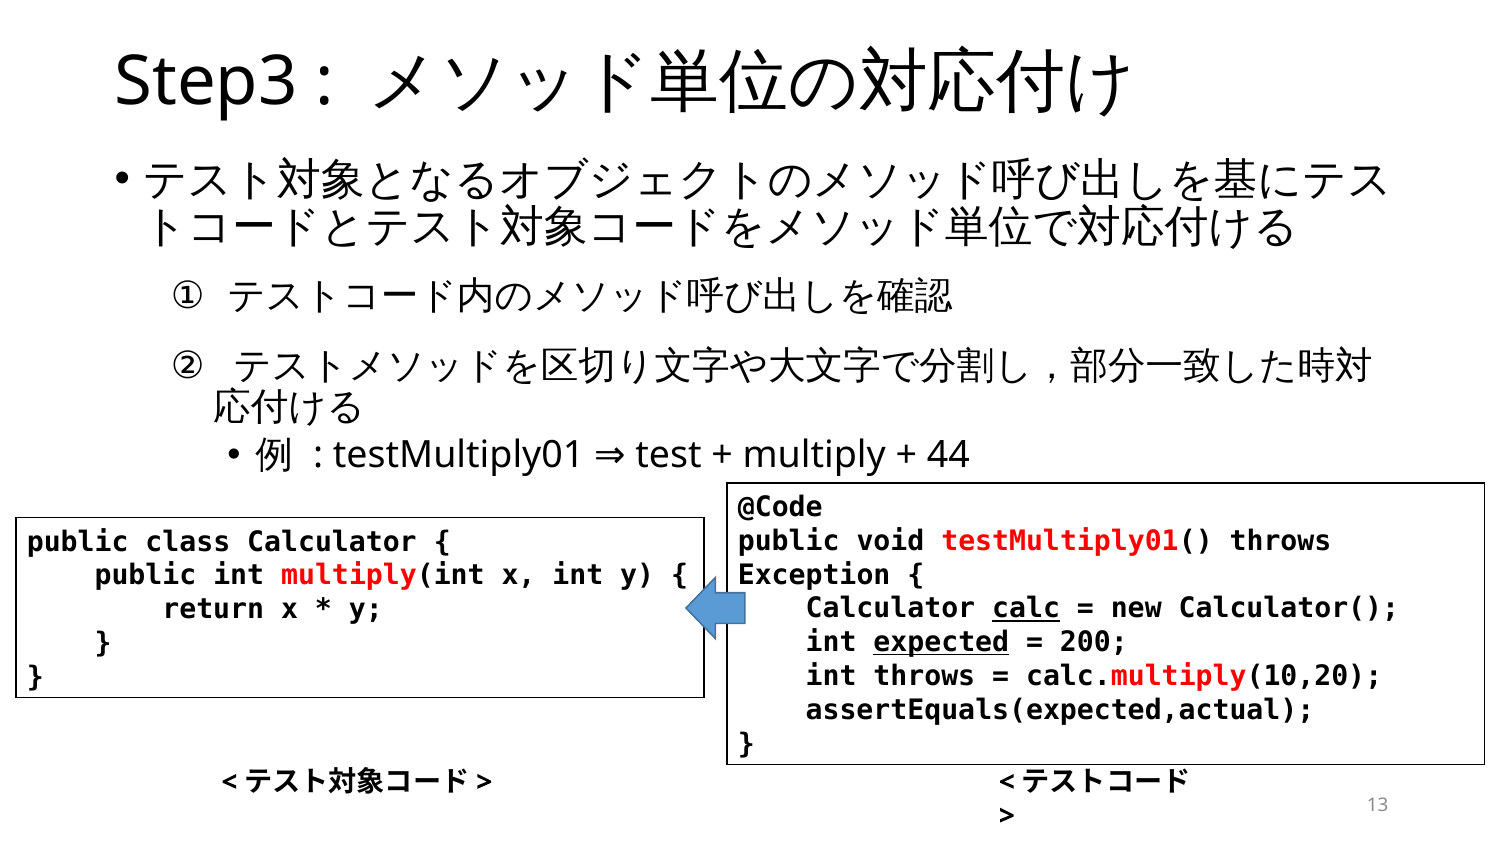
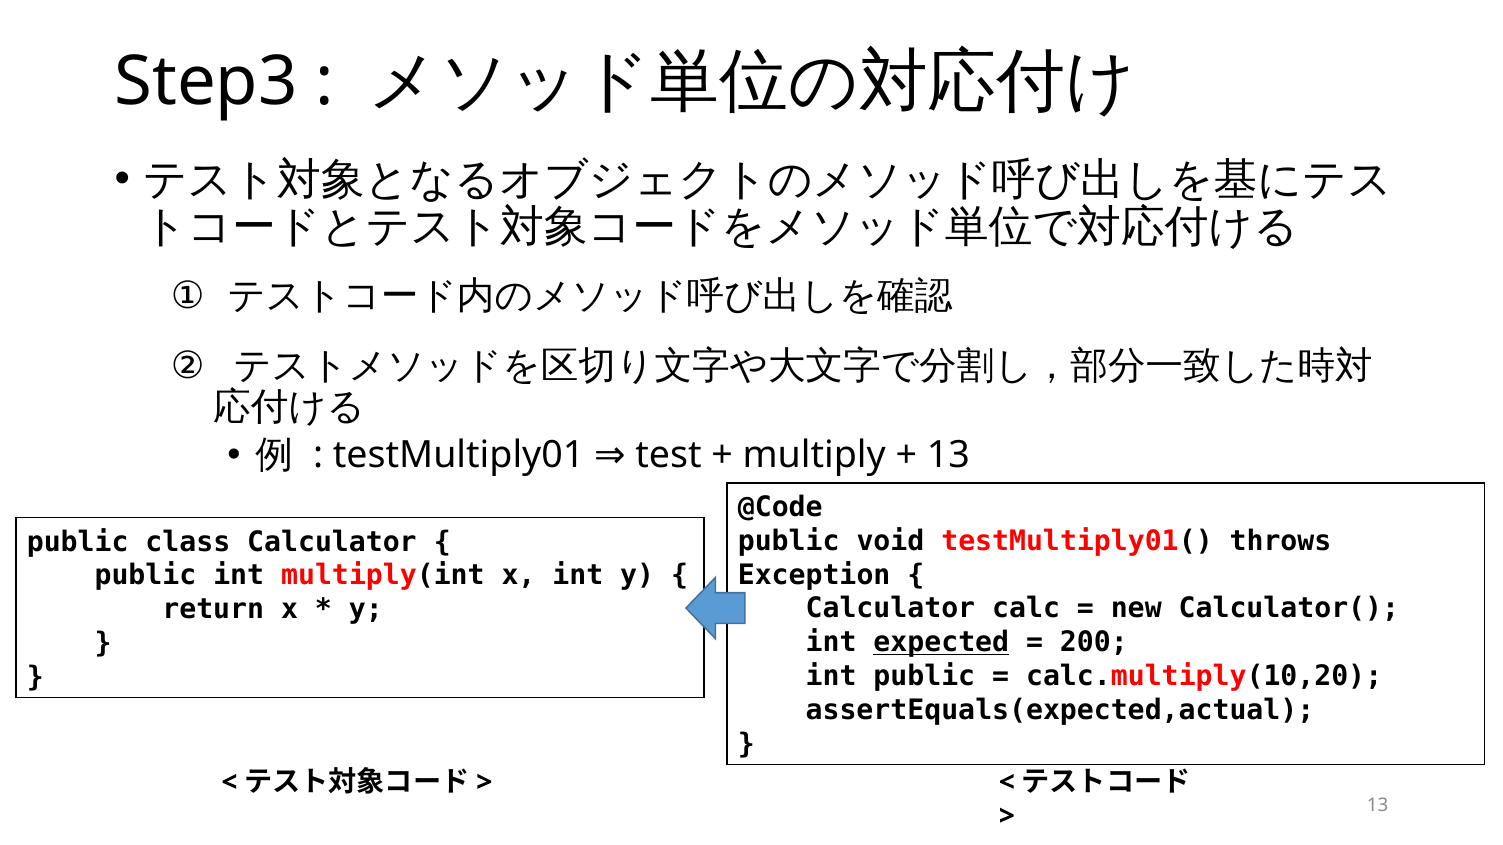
44 at (948, 455): 44 -> 13
calc underline: present -> none
int throws: throws -> public
